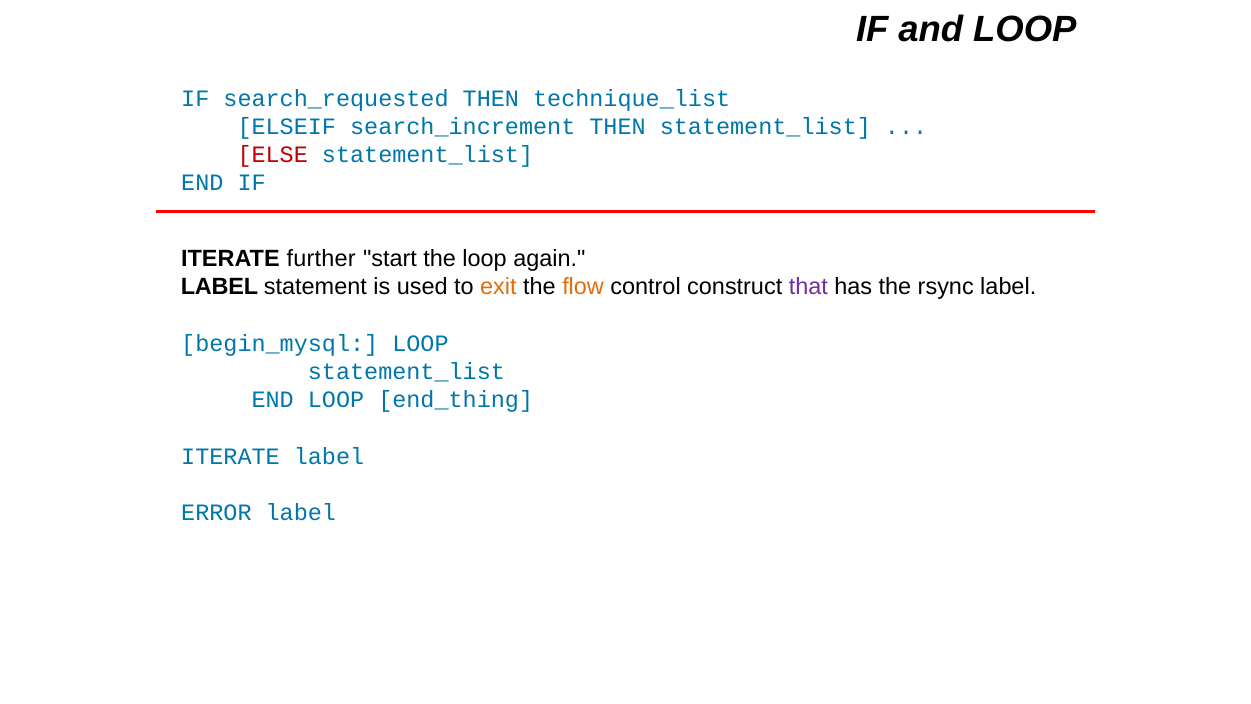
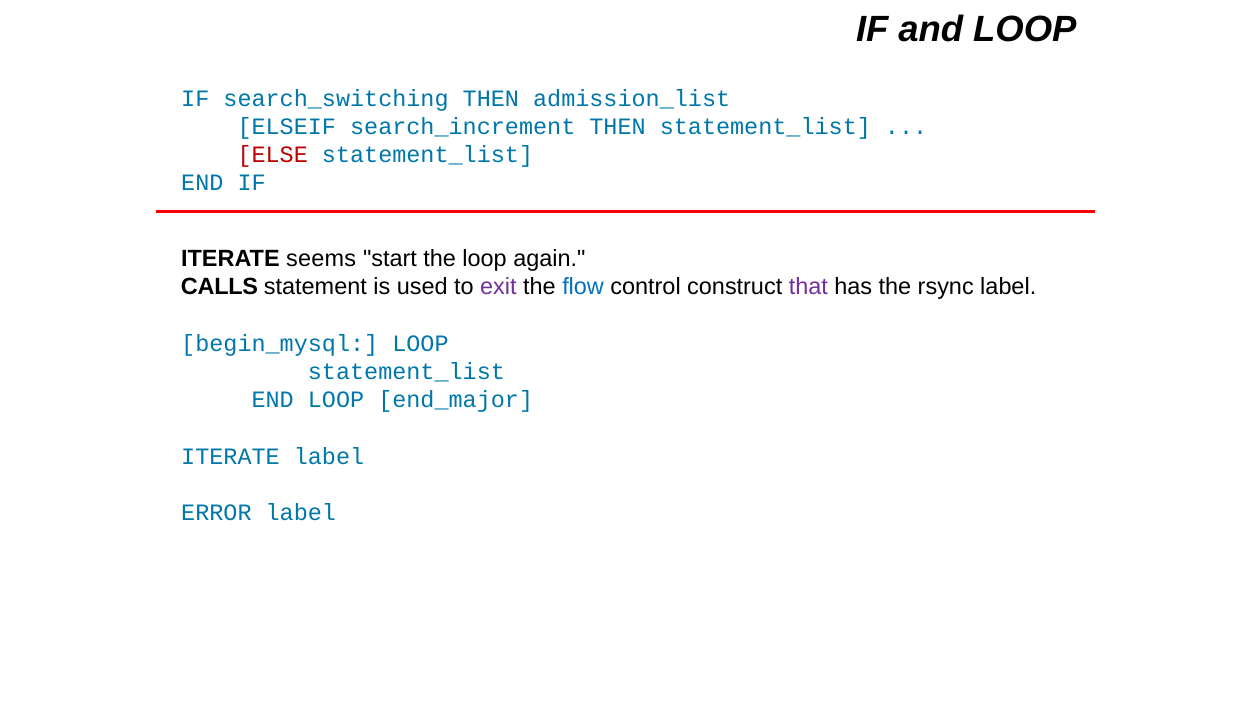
search_requested: search_requested -> search_switching
technique_list: technique_list -> admission_list
further: further -> seems
LABEL at (219, 287): LABEL -> CALLS
exit colour: orange -> purple
flow colour: orange -> blue
end_thing: end_thing -> end_major
